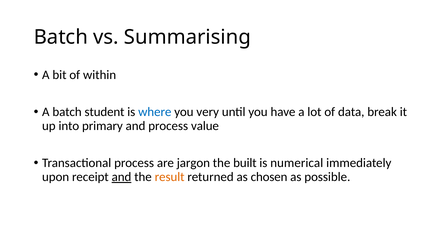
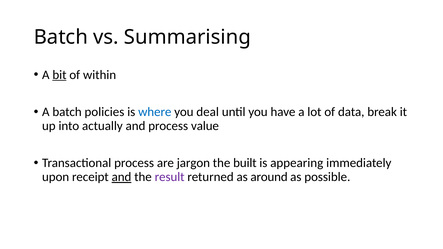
bit underline: none -> present
student: student -> policies
very: very -> deal
primary: primary -> actually
numerical: numerical -> appearing
result colour: orange -> purple
chosen: chosen -> around
